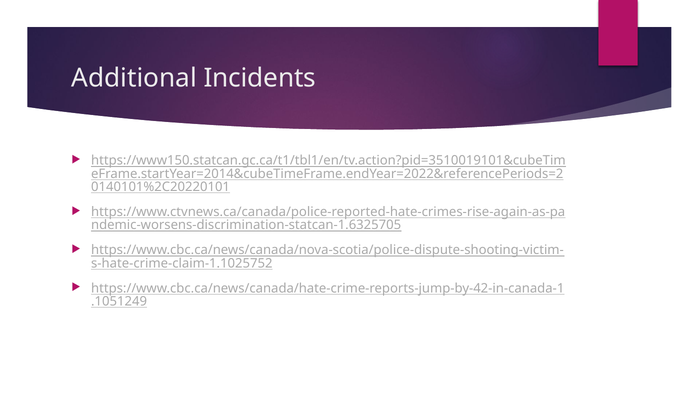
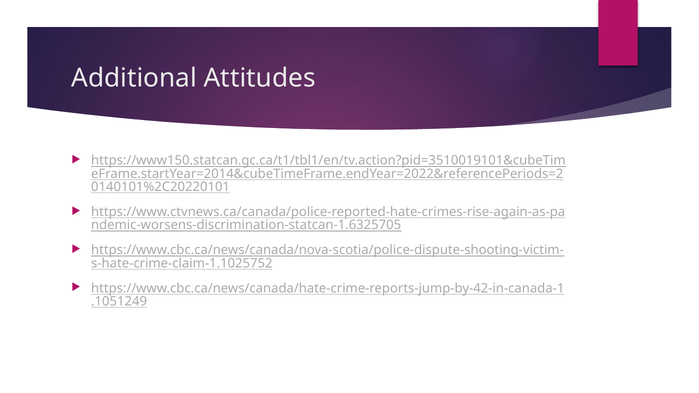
Incidents: Incidents -> Attitudes
